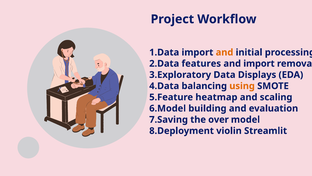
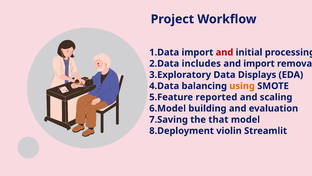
and at (224, 52) colour: orange -> red
features: features -> includes
heatmap: heatmap -> reported
over: over -> that
